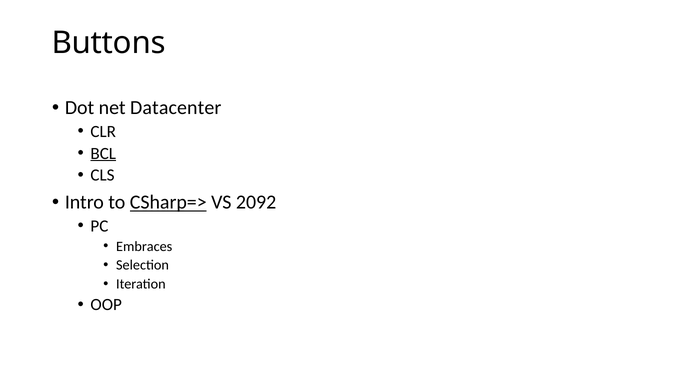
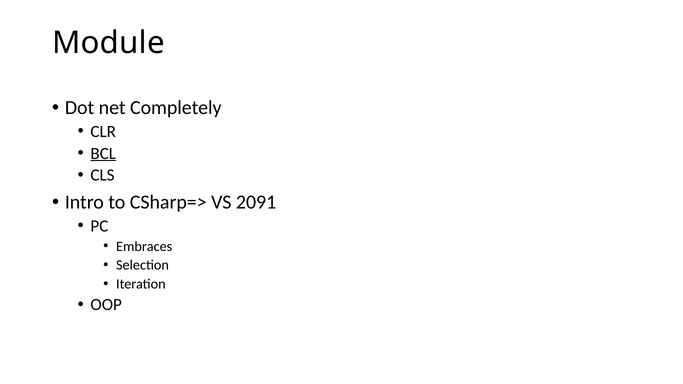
Buttons: Buttons -> Module
Datacenter: Datacenter -> Completely
CSharp=> underline: present -> none
2092: 2092 -> 2091
